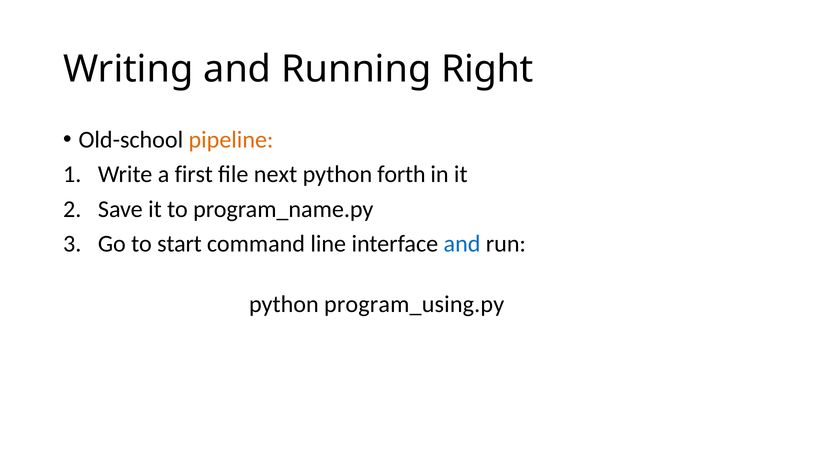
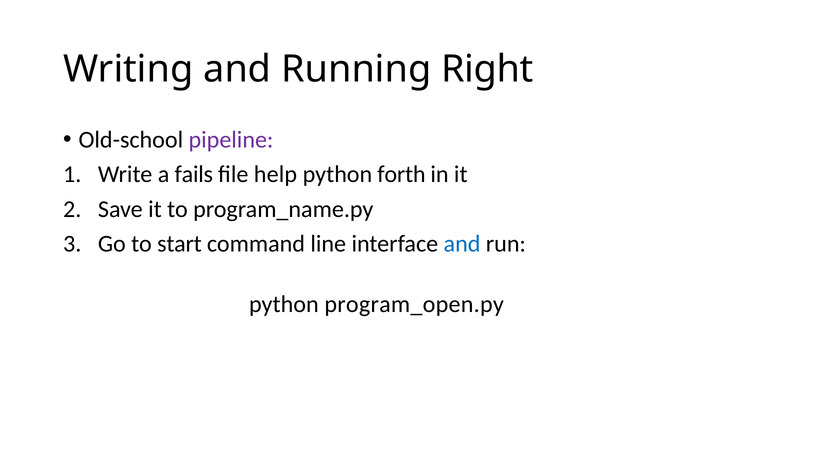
pipeline colour: orange -> purple
first: first -> fails
next: next -> help
program_using.py: program_using.py -> program_open.py
